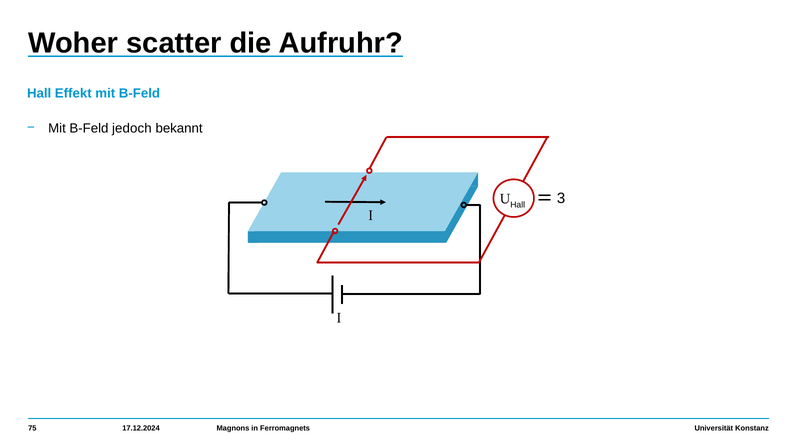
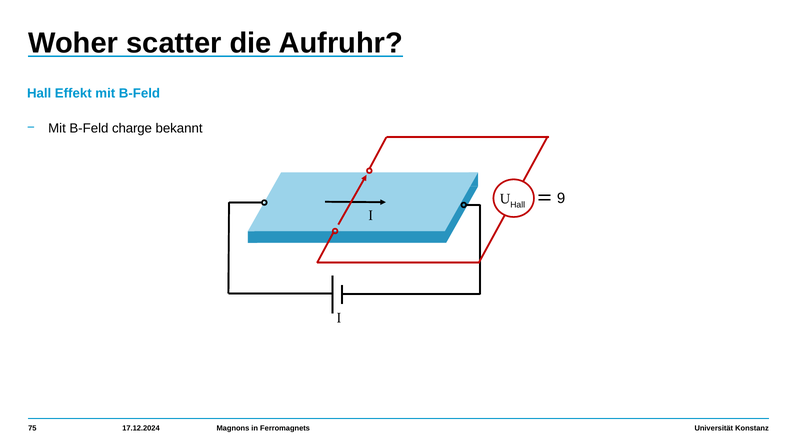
jedoch: jedoch -> charge
3: 3 -> 9
